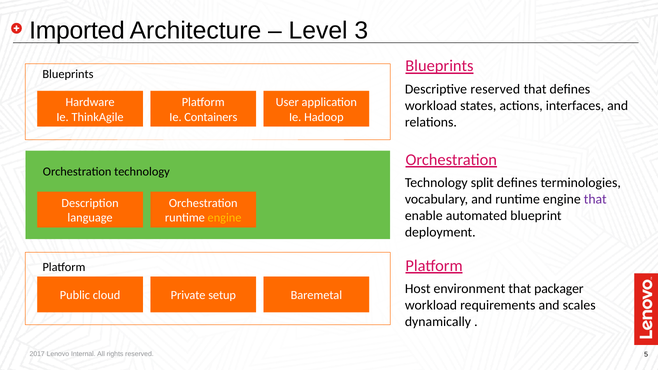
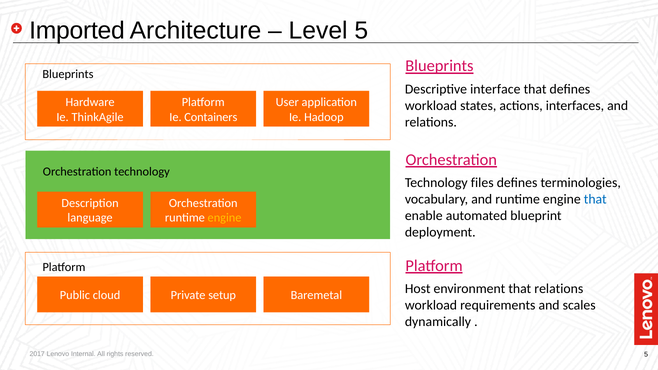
Level 3: 3 -> 5
Descriptive reserved: reserved -> interface
split: split -> files
that at (595, 199) colour: purple -> blue
that packager: packager -> relations
